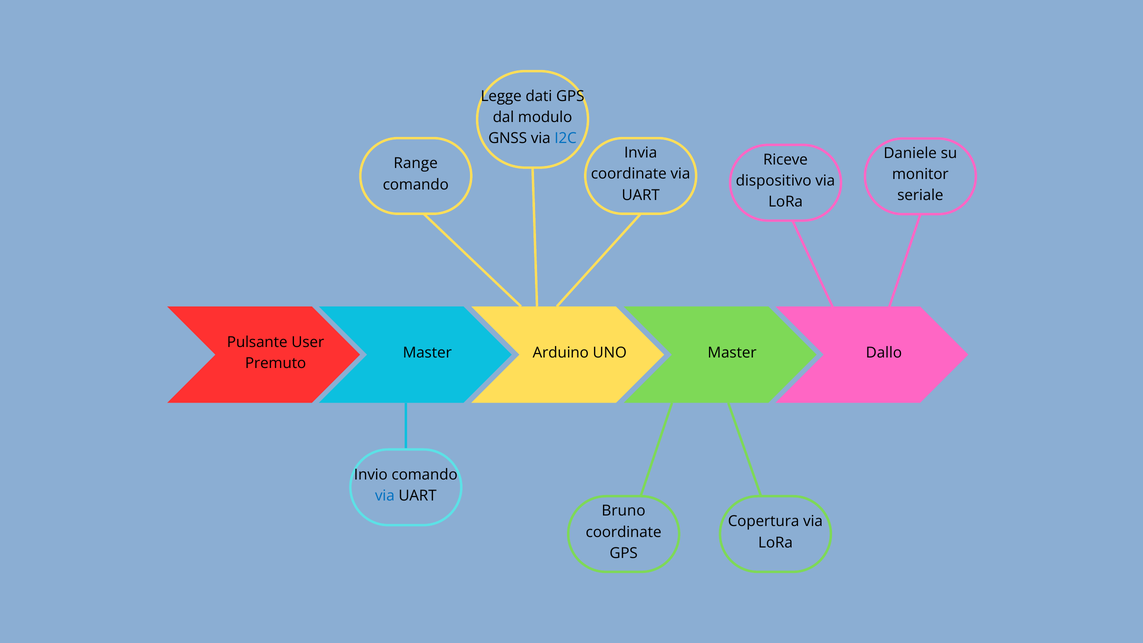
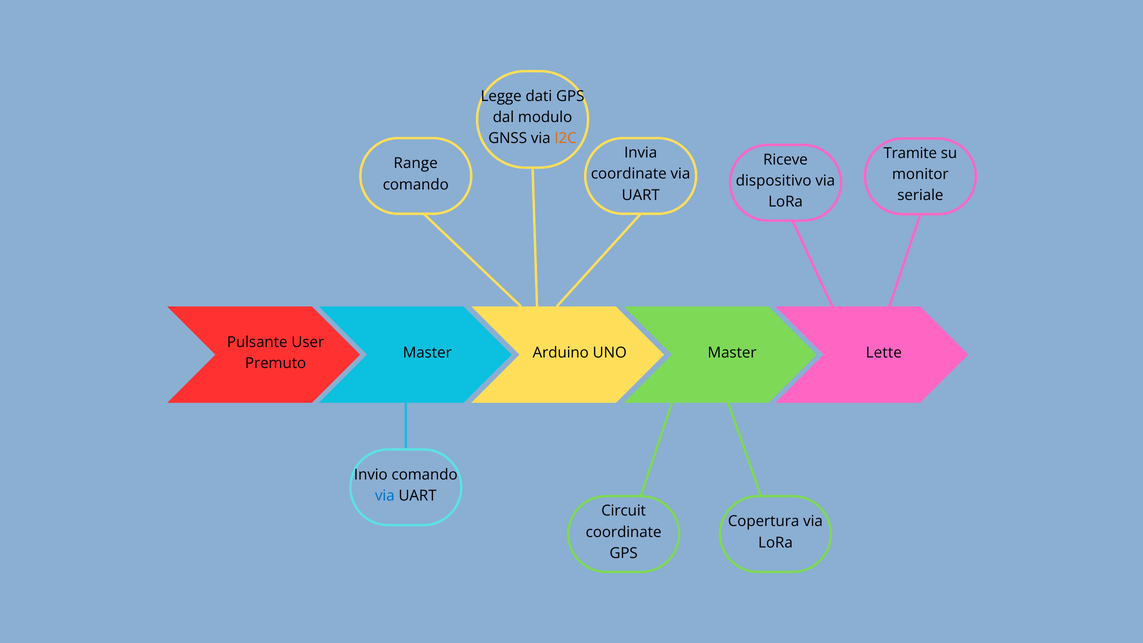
I2C colour: blue -> orange
Daniele: Daniele -> Tramite
Dallo: Dallo -> Lette
Bruno: Bruno -> Circuit
